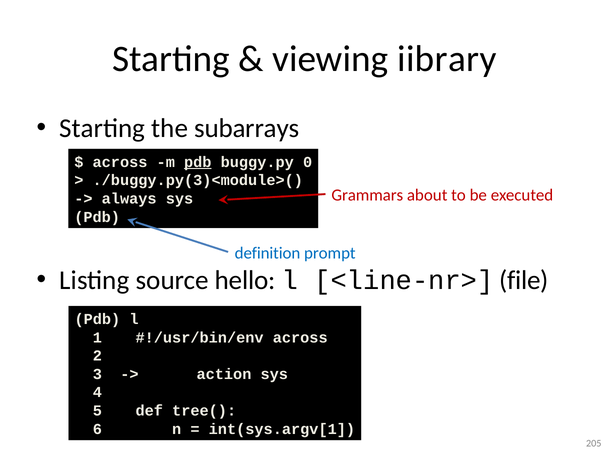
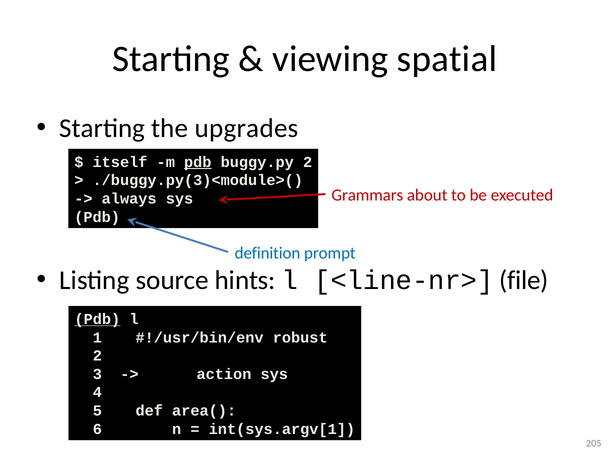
iibrary: iibrary -> spatial
subarrays: subarrays -> upgrades
across at (120, 162): across -> itself
buggy.py 0: 0 -> 2
hello: hello -> hints
Pdb at (97, 319) underline: none -> present
across at (300, 337): across -> robust
tree(: tree( -> area(
